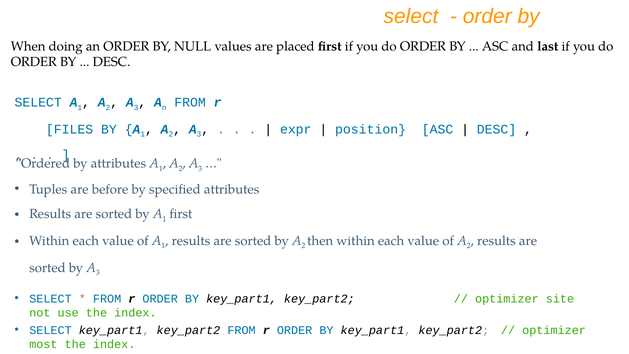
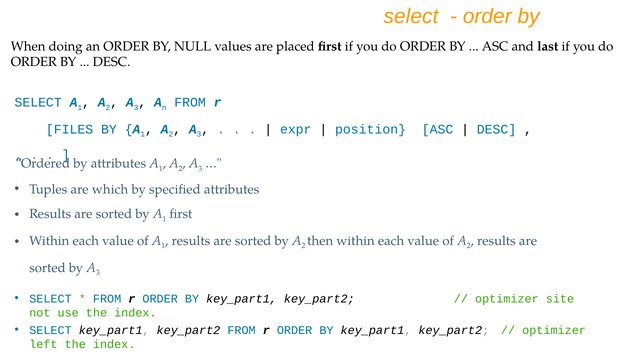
before: before -> which
most: most -> left
